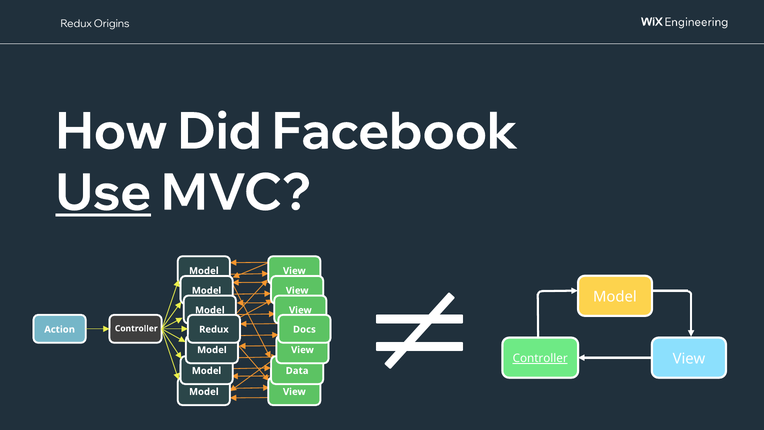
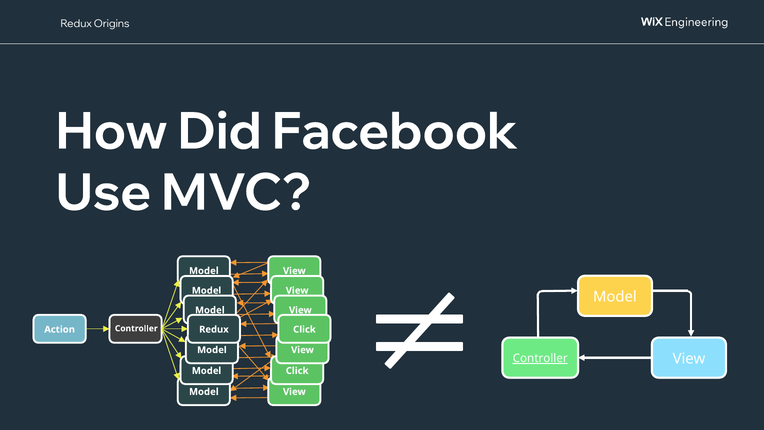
Use underline: present -> none
Docs at (304, 329): Docs -> Click
Data at (297, 371): Data -> Click
